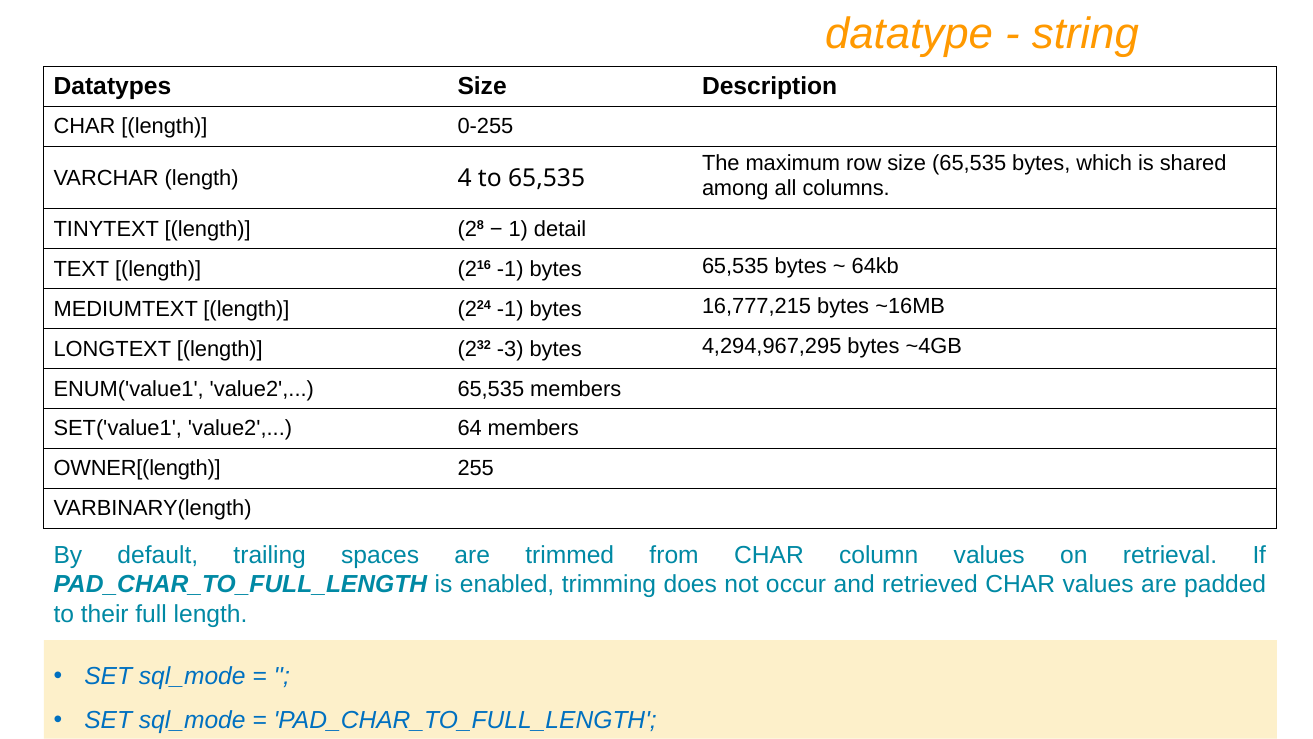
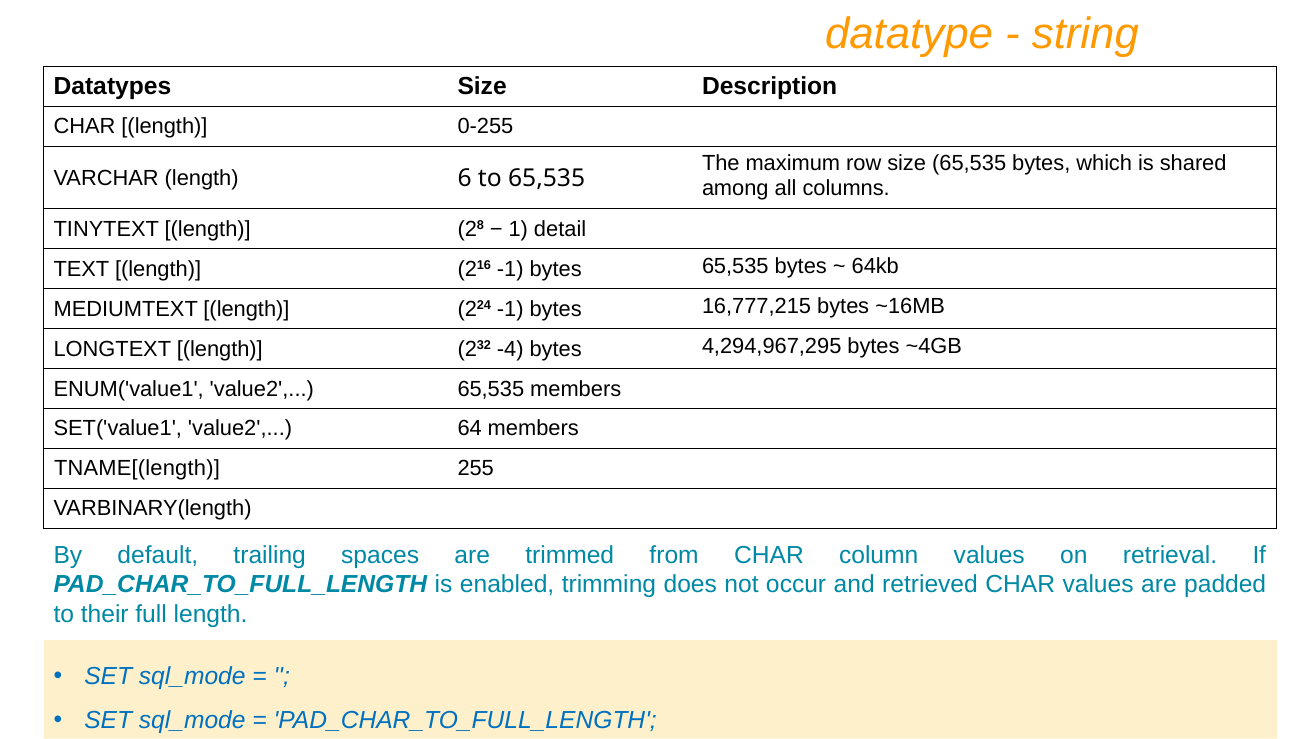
4: 4 -> 6
-3: -3 -> -4
OWNER[(length: OWNER[(length -> TNAME[(length
